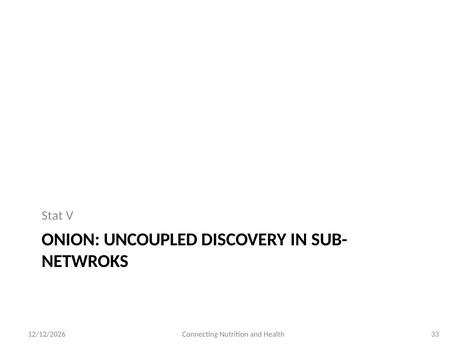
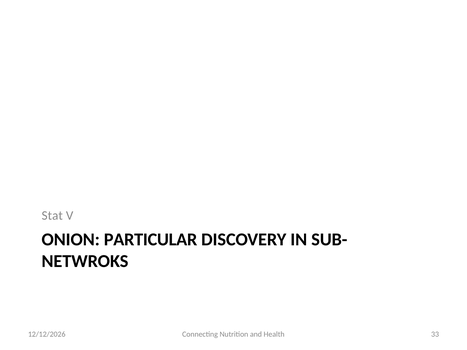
UNCOUPLED: UNCOUPLED -> PARTICULAR
